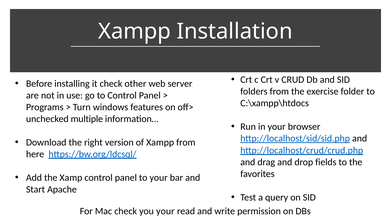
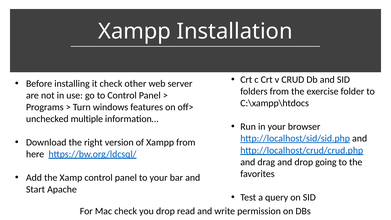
fields: fields -> going
you your: your -> drop
